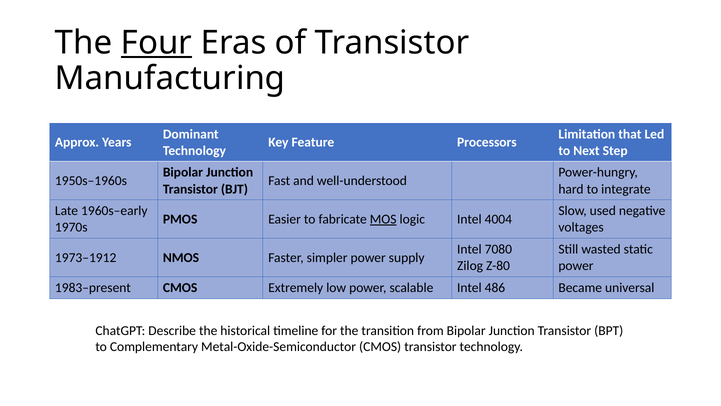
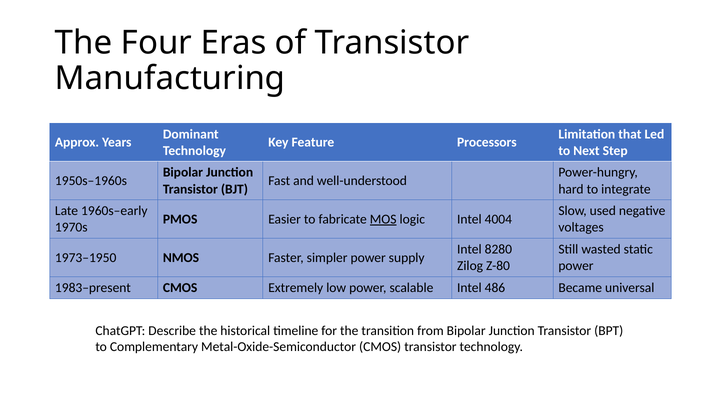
Four underline: present -> none
7080: 7080 -> 8280
1973–1912: 1973–1912 -> 1973–1950
